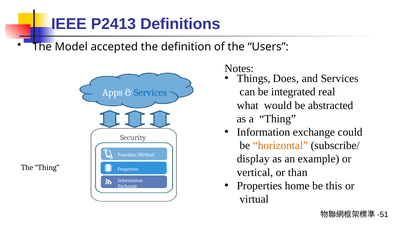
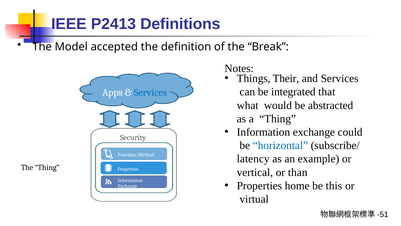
Users: Users -> Break
Does: Does -> Their
real: real -> that
horizontal colour: orange -> blue
display: display -> latency
